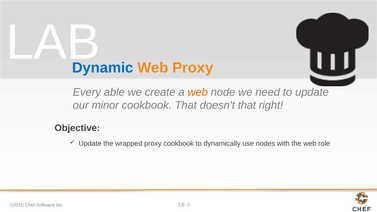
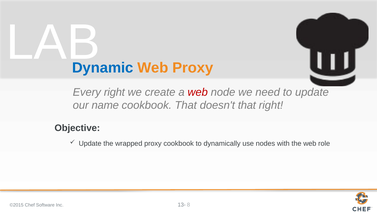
Every able: able -> right
web at (198, 92) colour: orange -> red
minor: minor -> name
